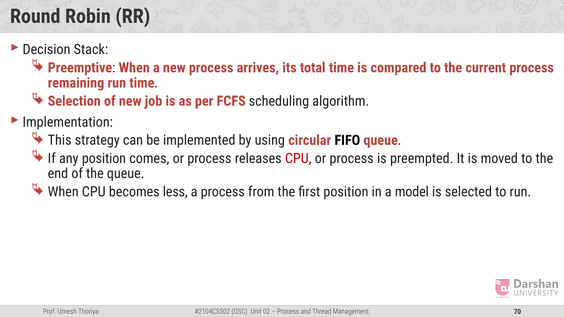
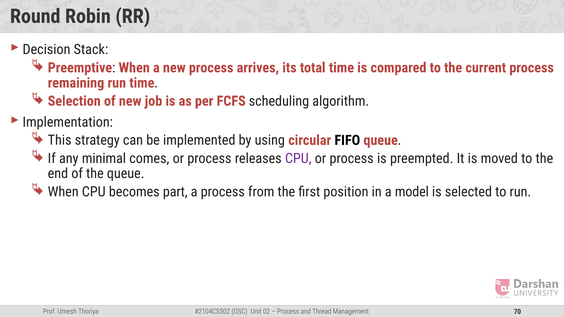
any position: position -> minimal
CPU at (298, 159) colour: red -> purple
less: less -> part
